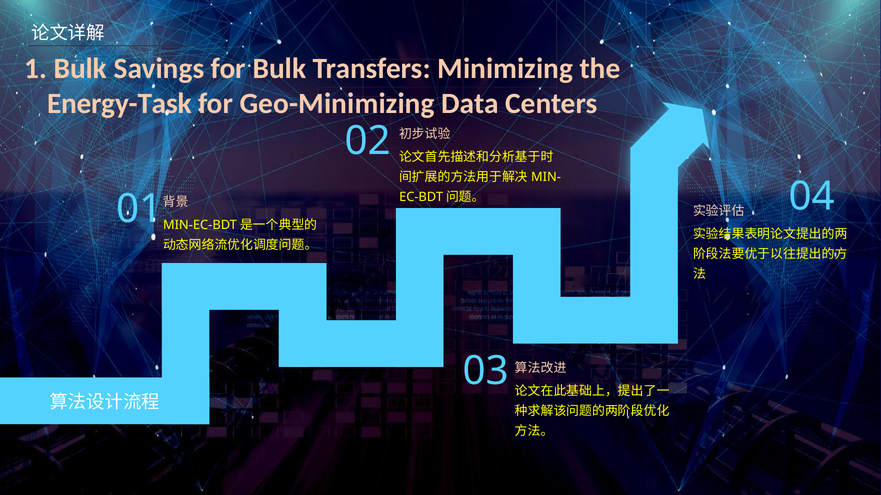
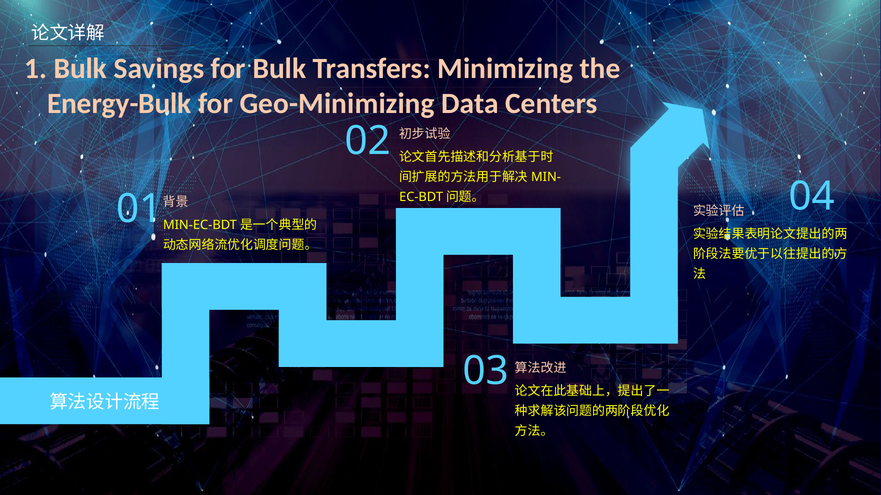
Energy-Task: Energy-Task -> Energy-Bulk
